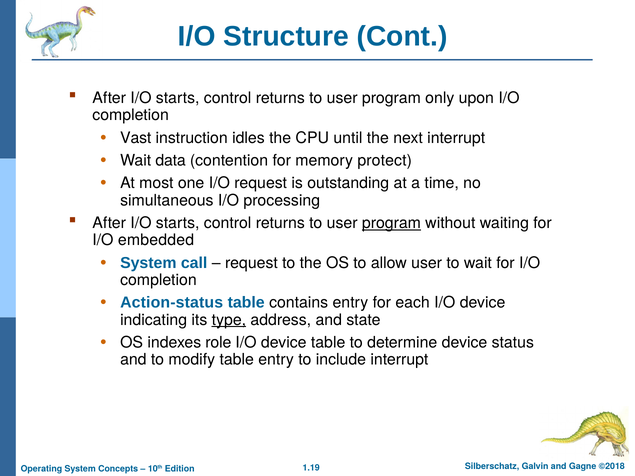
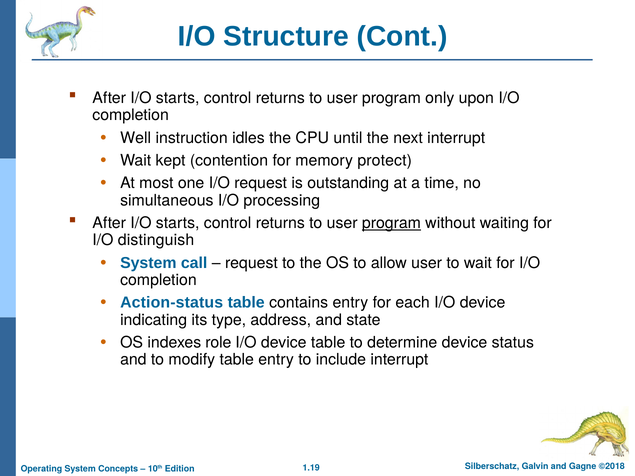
Vast: Vast -> Well
data: data -> kept
embedded: embedded -> distinguish
type underline: present -> none
